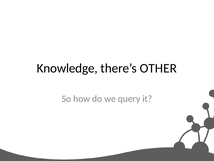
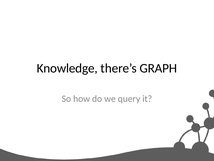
OTHER: OTHER -> GRAPH
